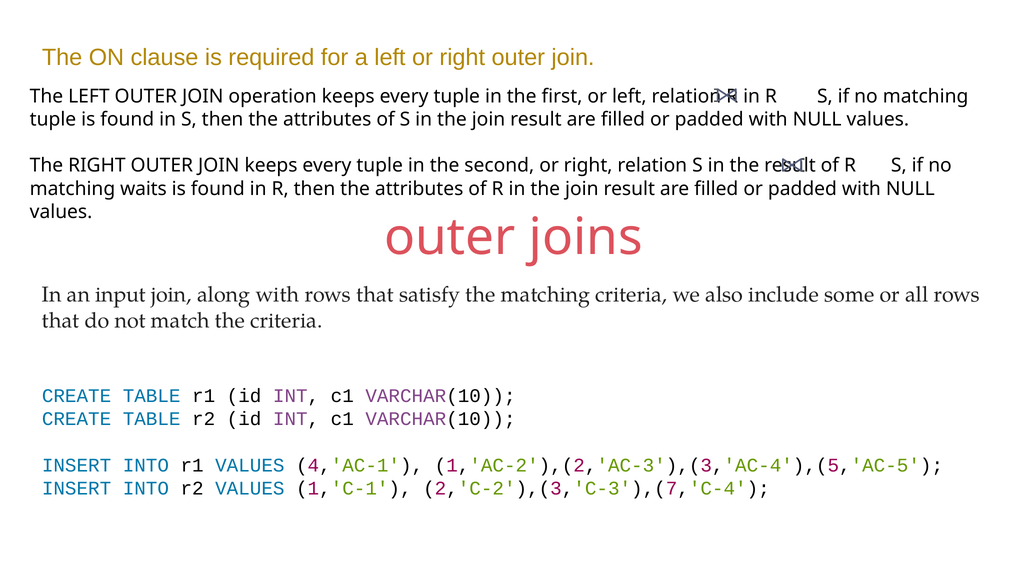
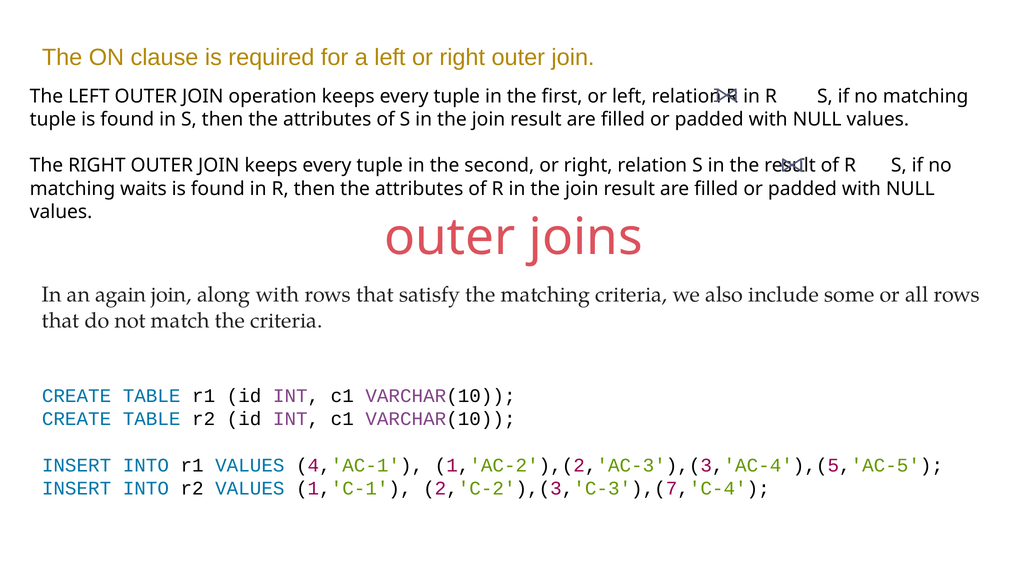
input: input -> again
